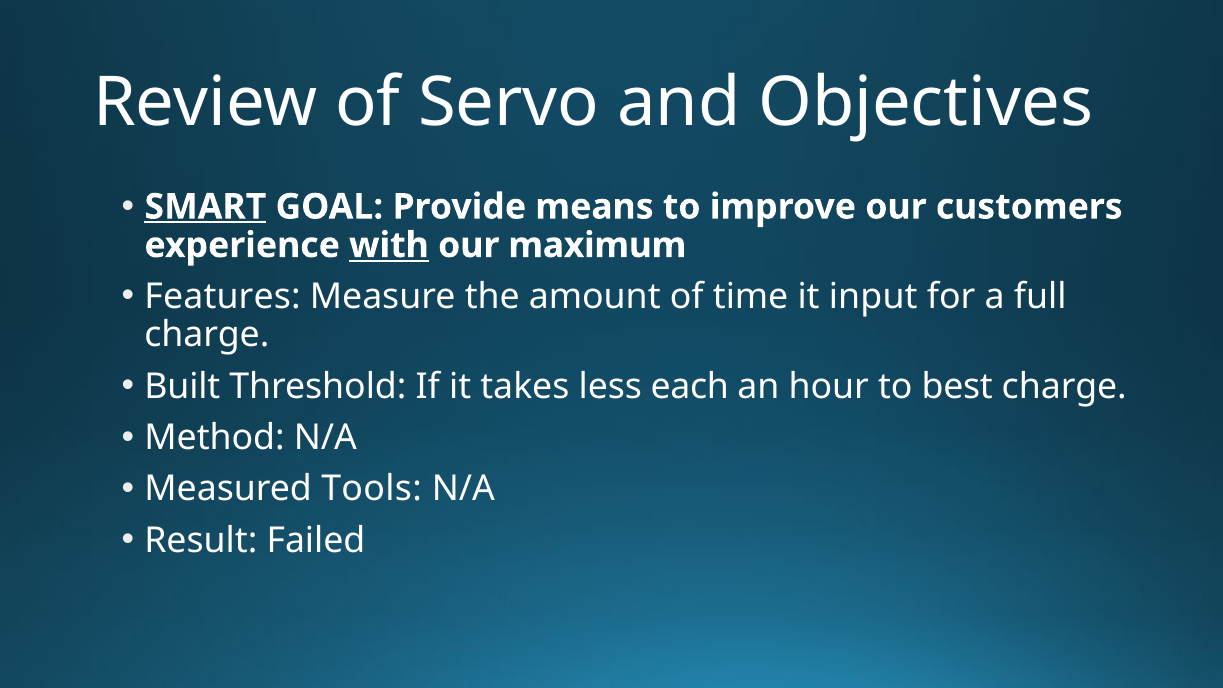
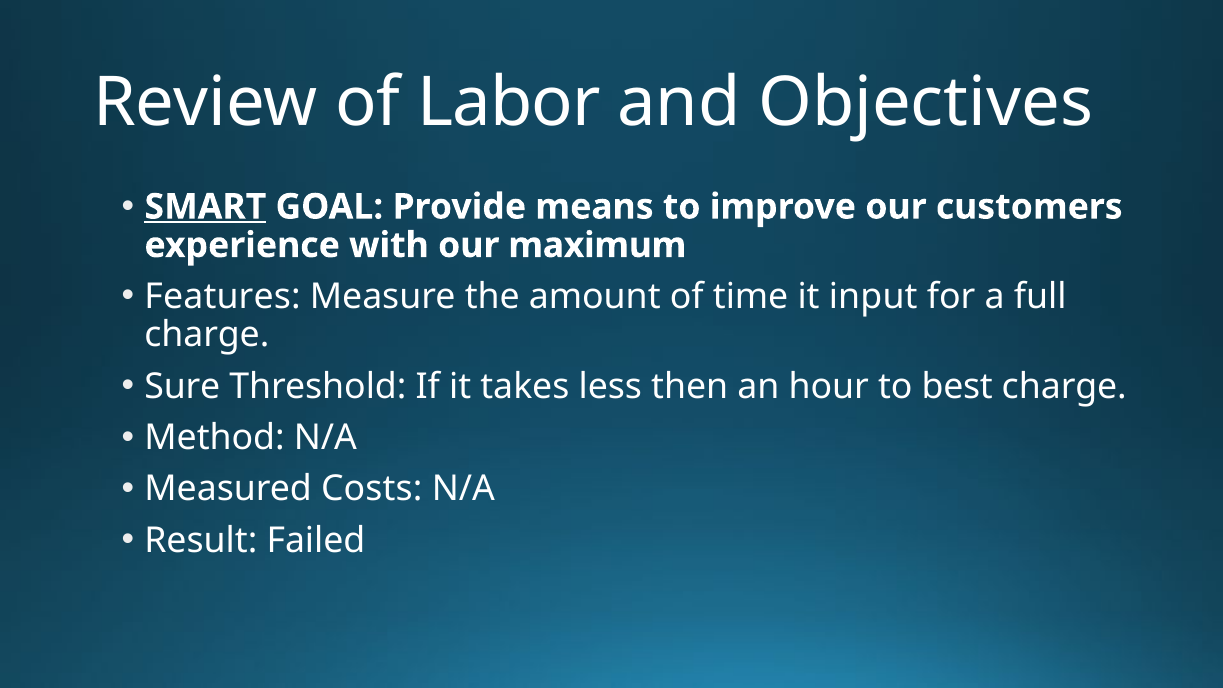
Servo: Servo -> Labor
with underline: present -> none
Built: Built -> Sure
each: each -> then
Tools: Tools -> Costs
